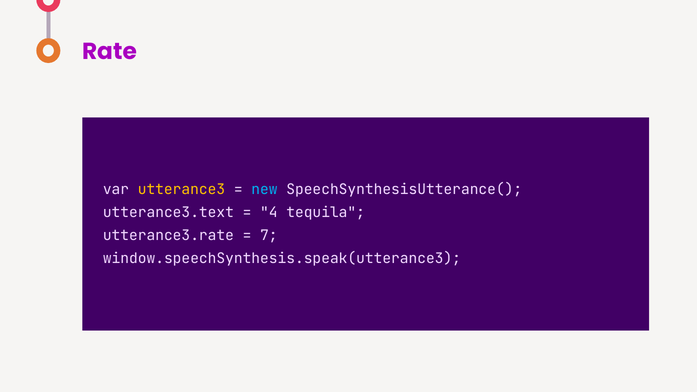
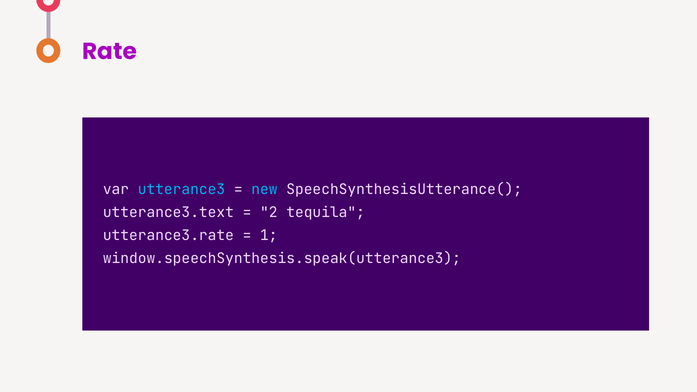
utterance3 colour: yellow -> light blue
4: 4 -> 2
7: 7 -> 1
